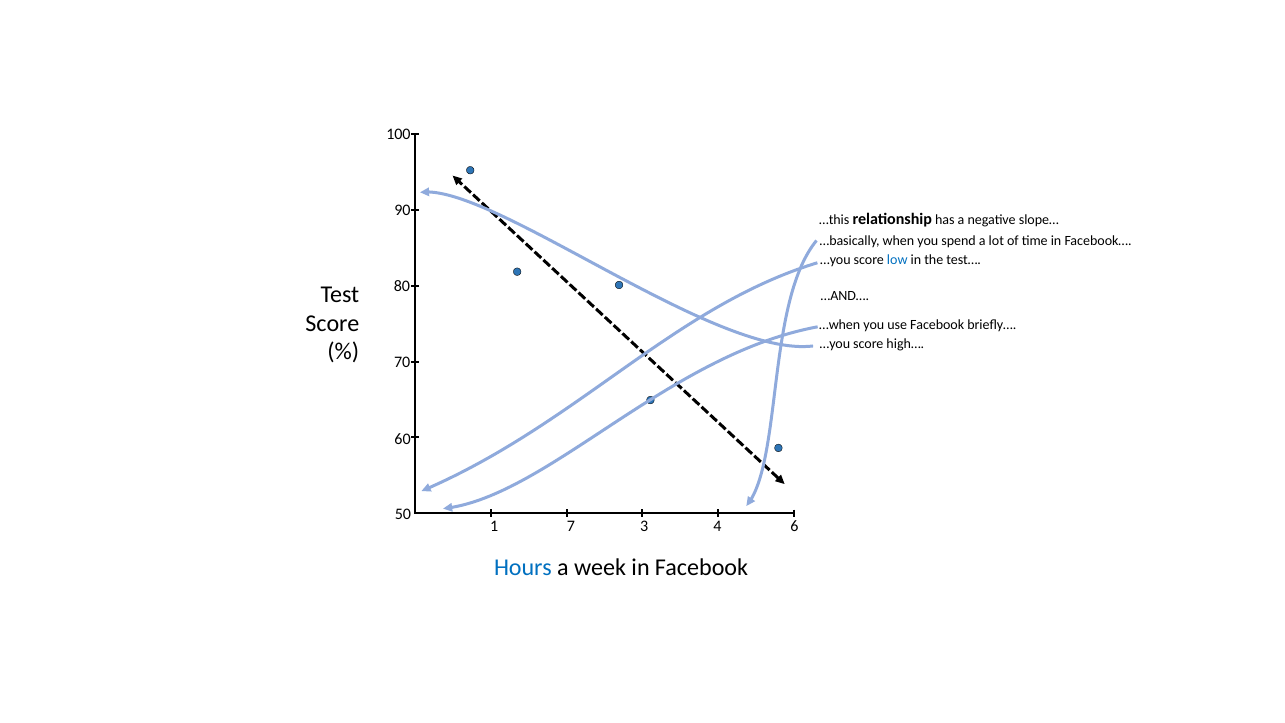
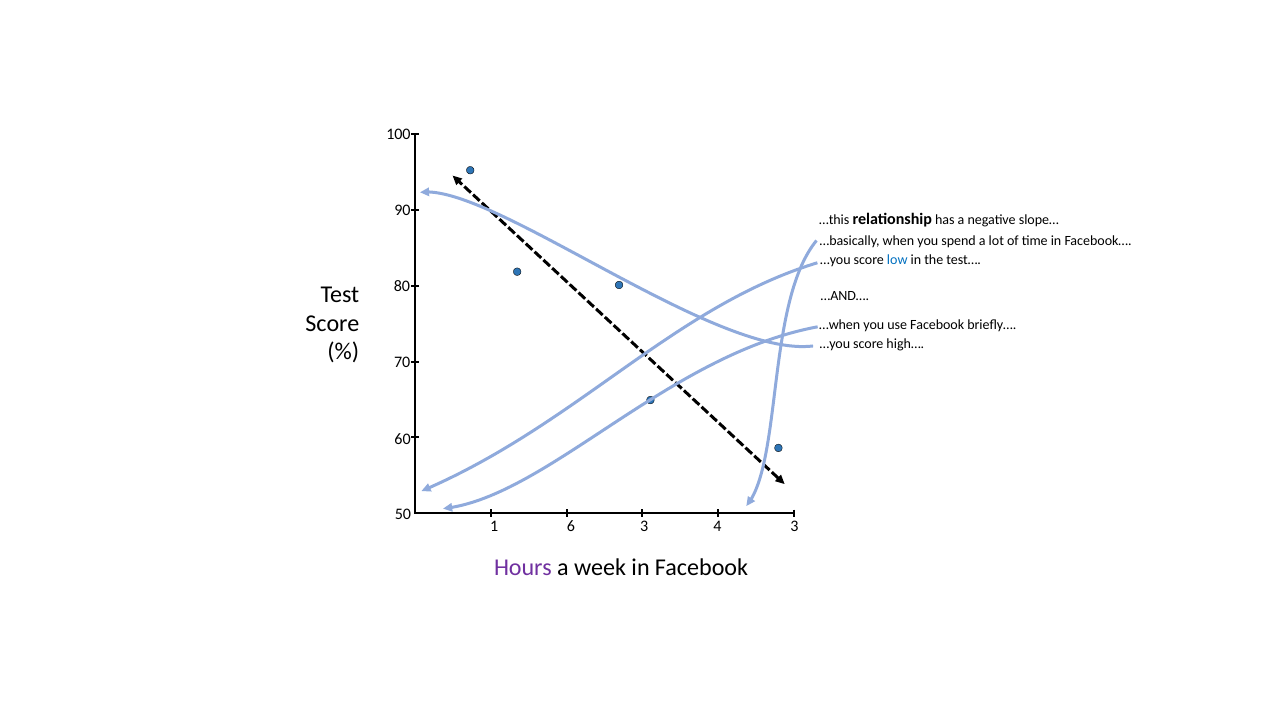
7: 7 -> 6
4 6: 6 -> 3
Hours colour: blue -> purple
